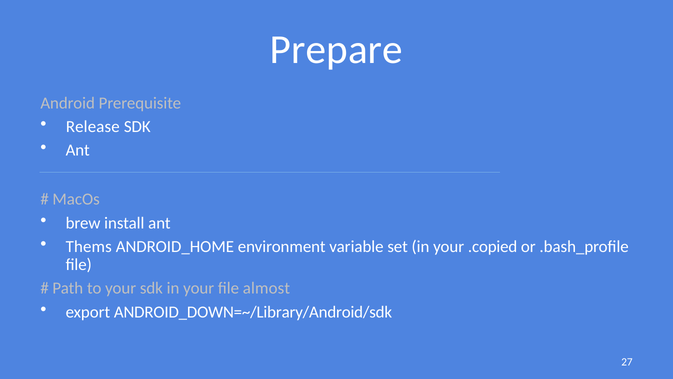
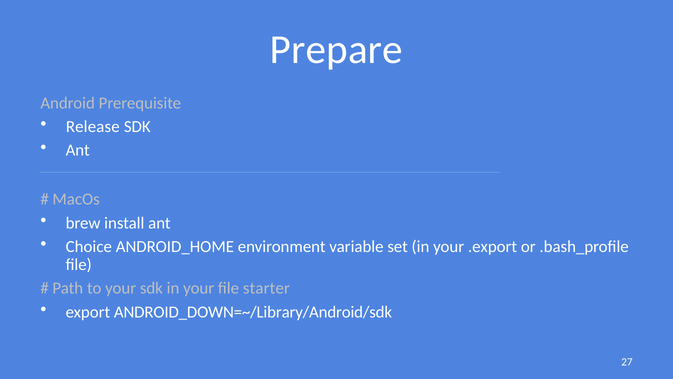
Thems: Thems -> Choice
.copied: .copied -> .export
almost: almost -> starter
